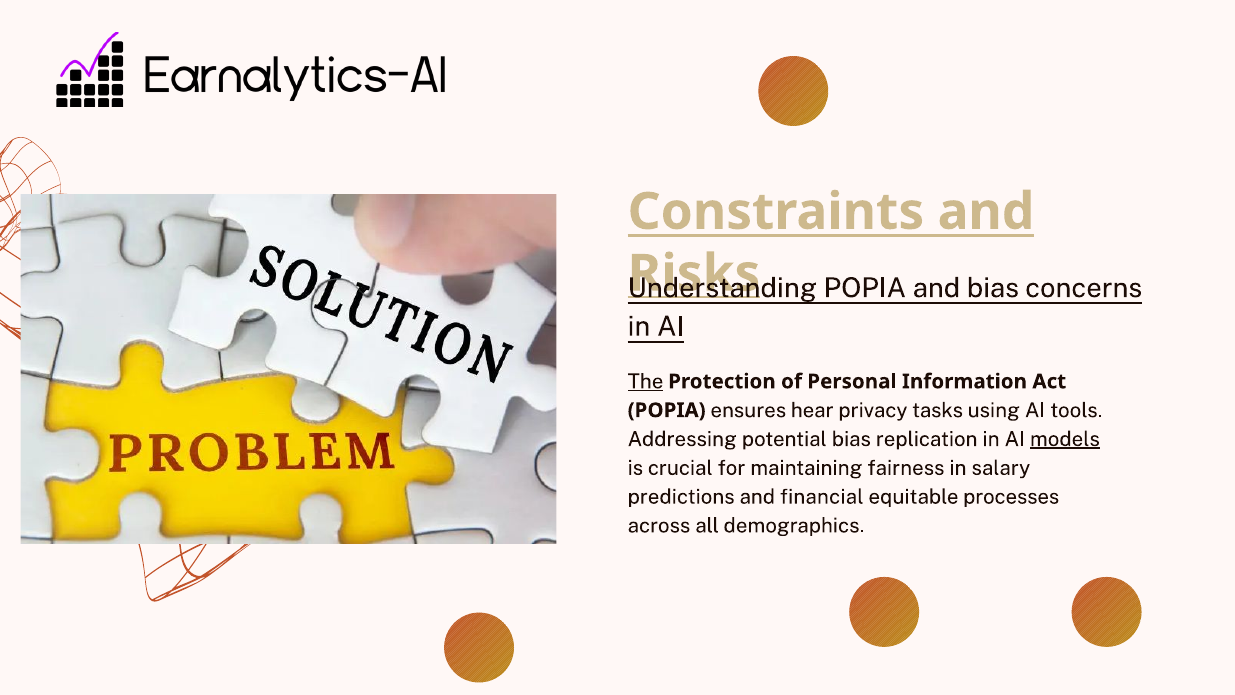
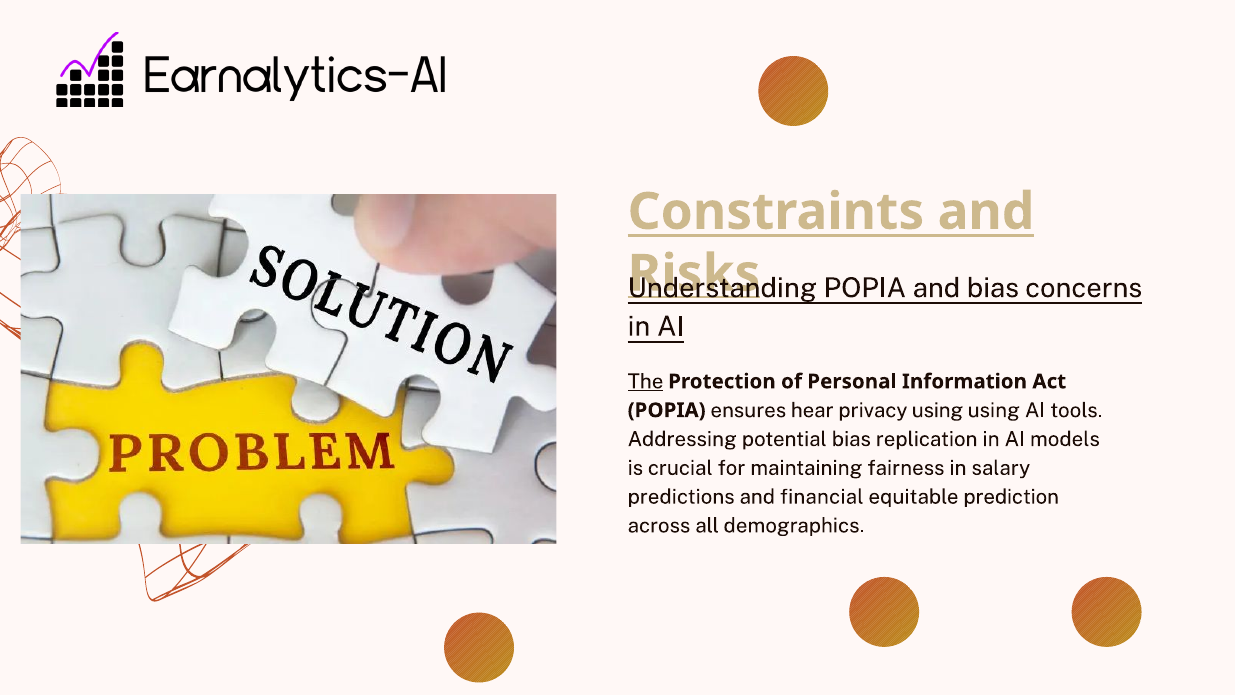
privacy tasks: tasks -> using
models underline: present -> none
processes: processes -> prediction
